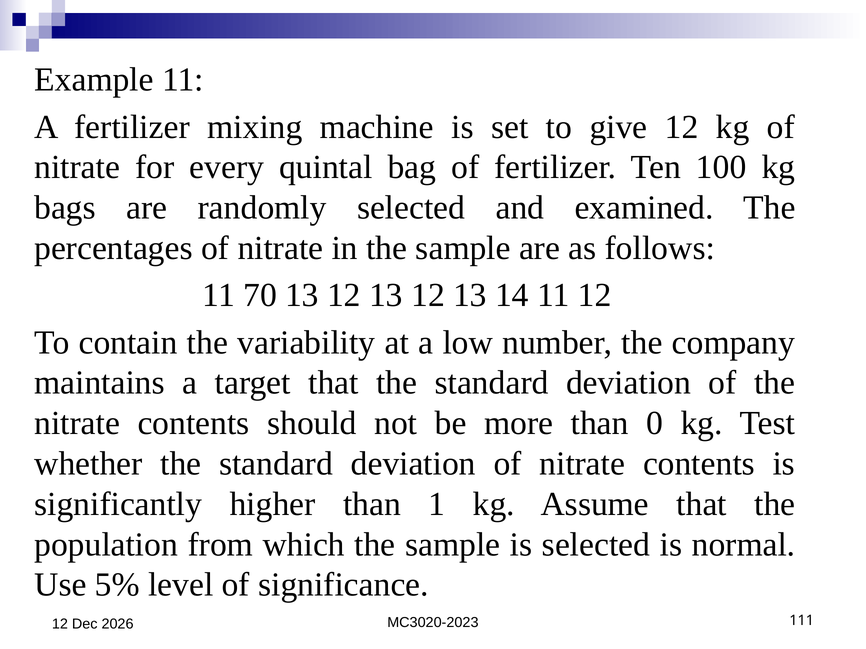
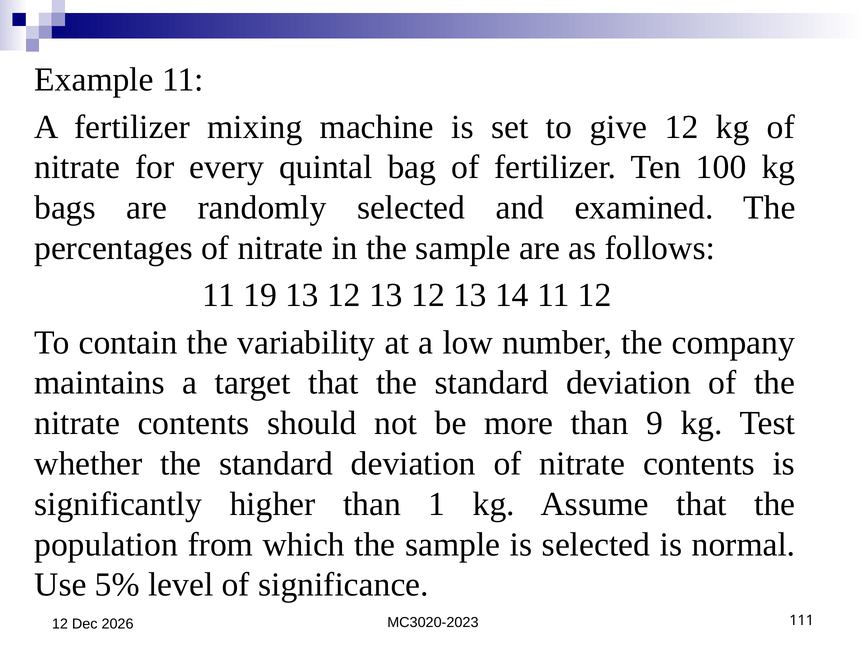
70: 70 -> 19
0: 0 -> 9
